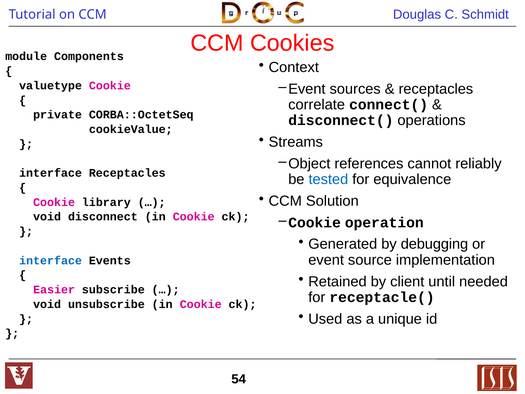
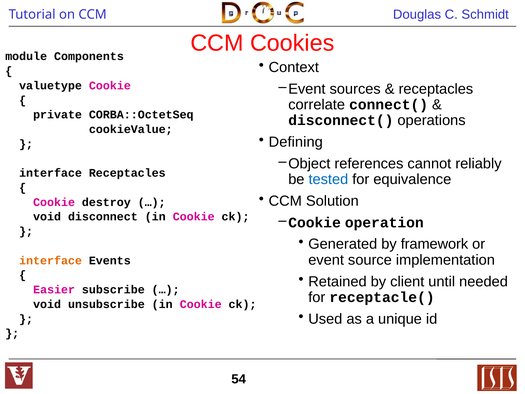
Streams: Streams -> Defining
library: library -> destroy
debugging: debugging -> framework
interface at (51, 260) colour: blue -> orange
